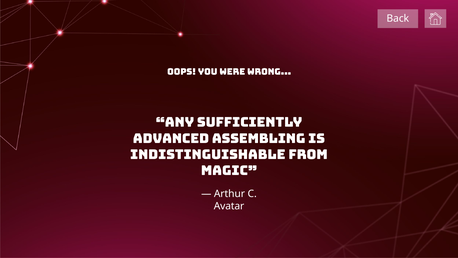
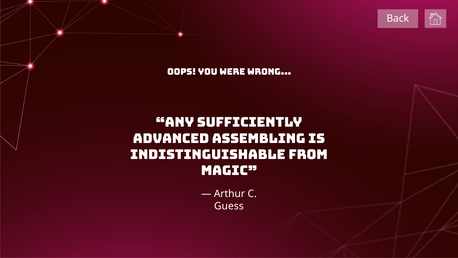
Avatar: Avatar -> Guess
